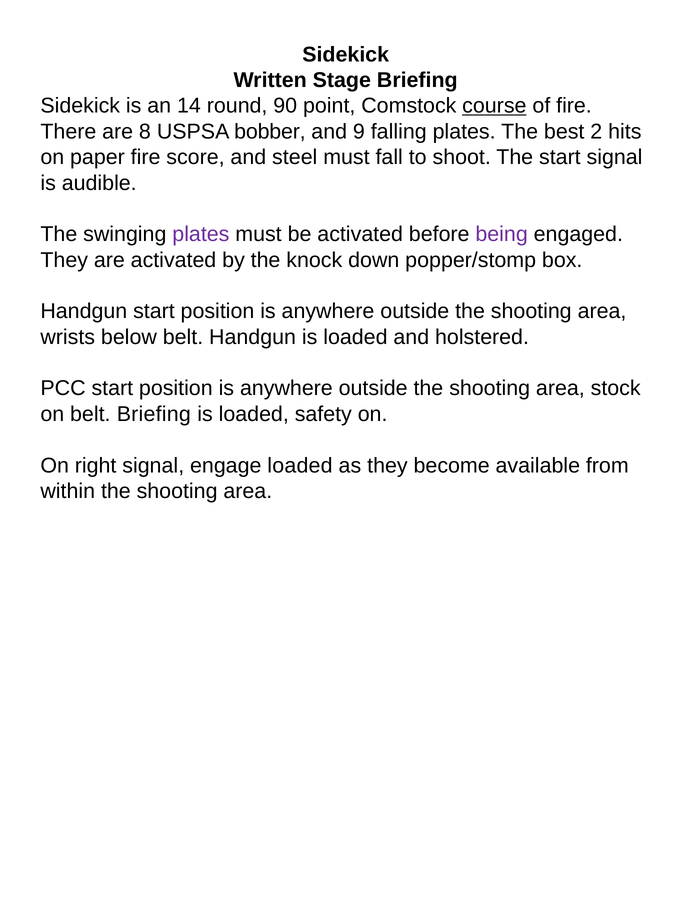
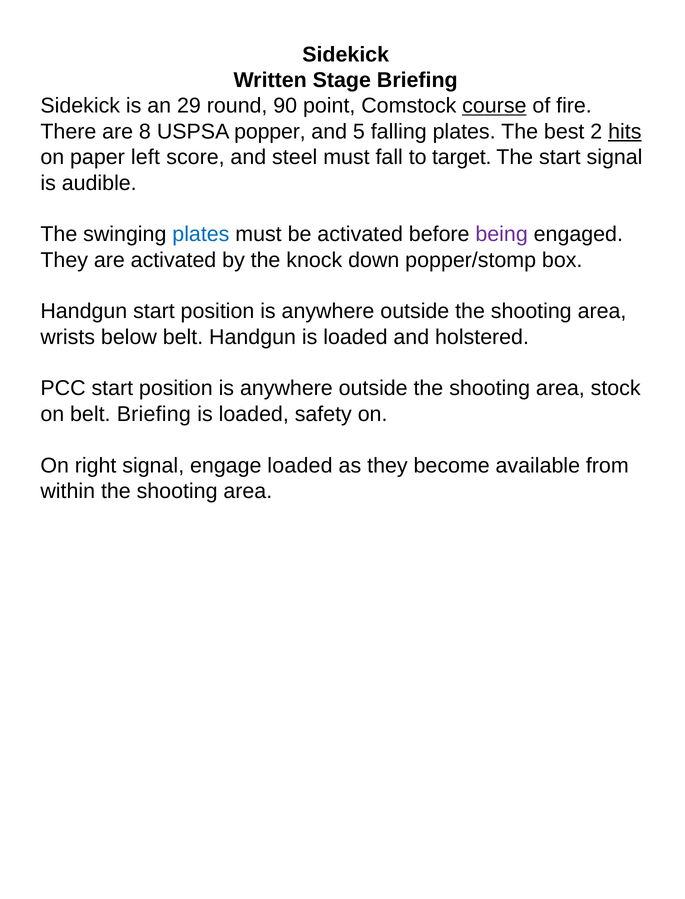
14: 14 -> 29
bobber: bobber -> popper
9: 9 -> 5
hits underline: none -> present
paper fire: fire -> left
shoot: shoot -> target
plates at (201, 234) colour: purple -> blue
